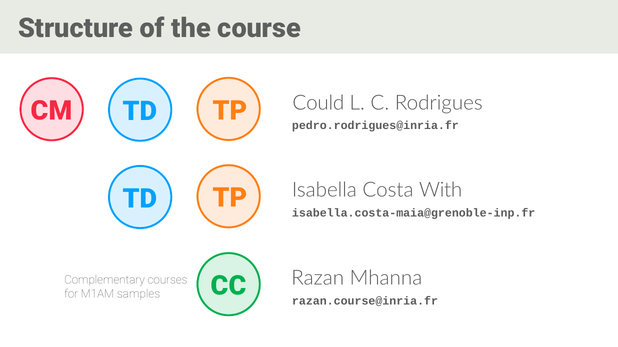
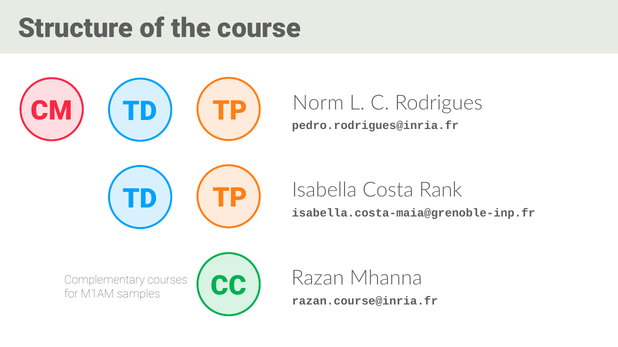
Could: Could -> Norm
With: With -> Rank
